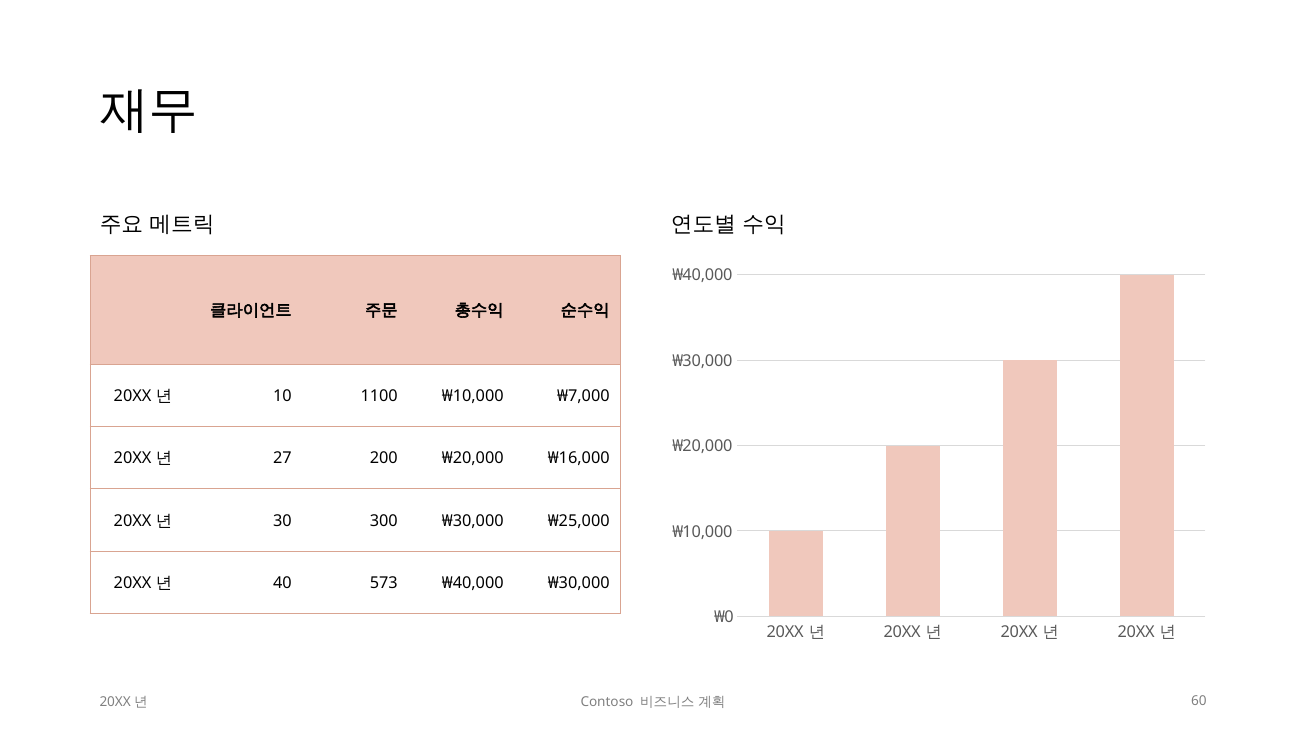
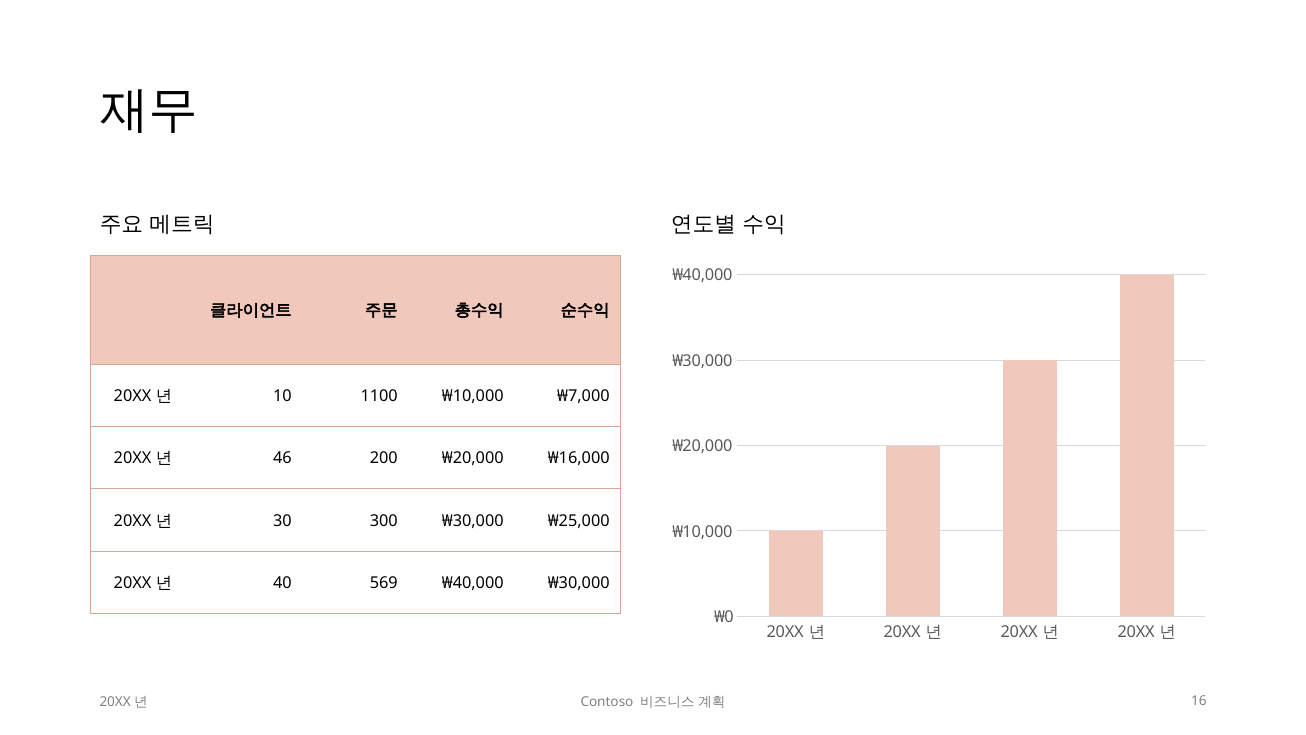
27: 27 -> 46
573: 573 -> 569
60: 60 -> 16
